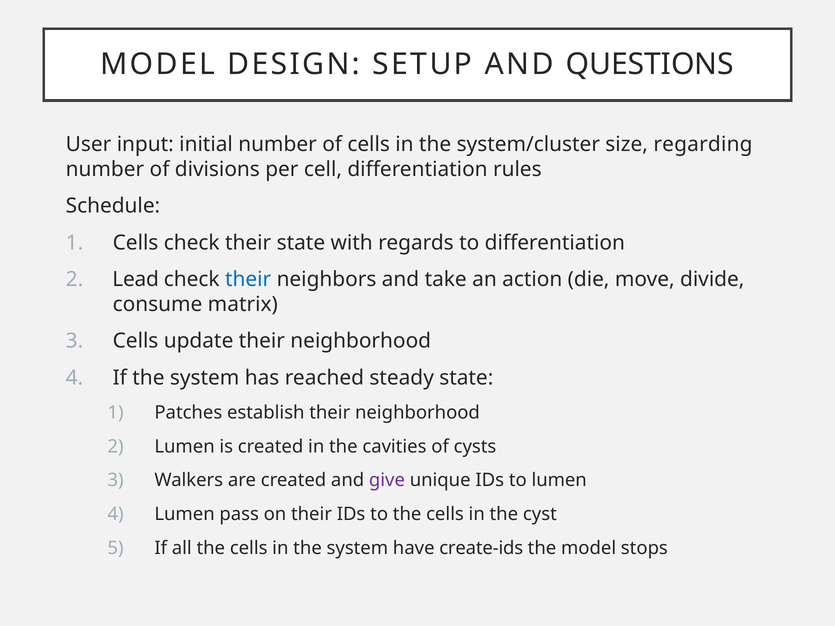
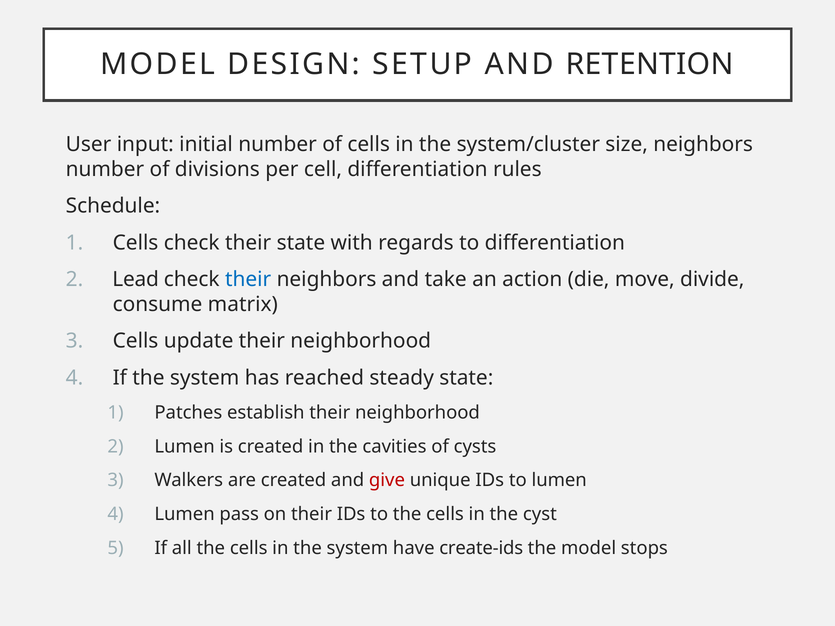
QUESTIONS: QUESTIONS -> RETENTION
size regarding: regarding -> neighbors
give colour: purple -> red
